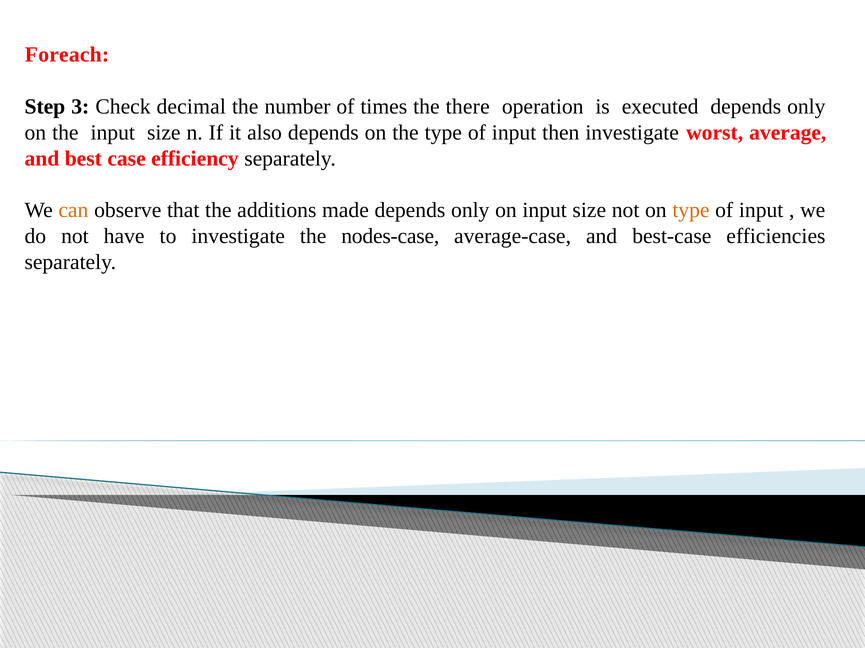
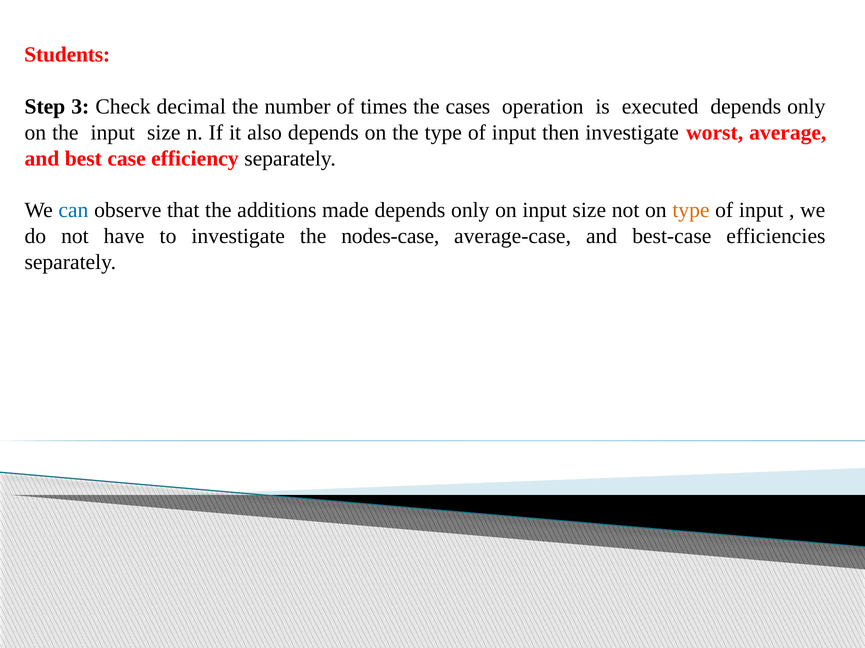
Foreach: Foreach -> Students
there: there -> cases
can colour: orange -> blue
